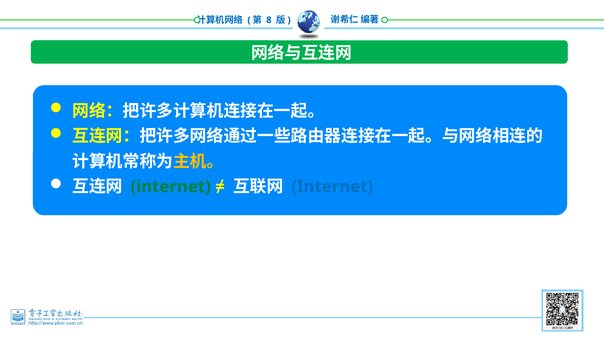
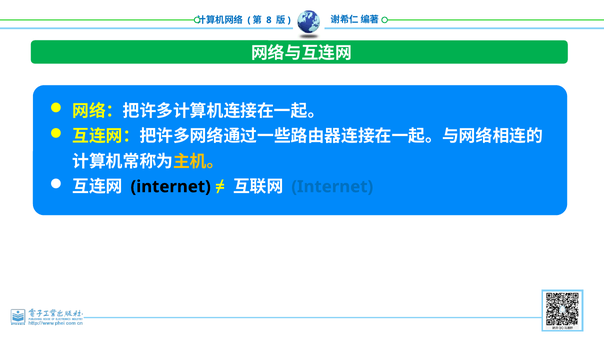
internet at (171, 187) colour: green -> black
